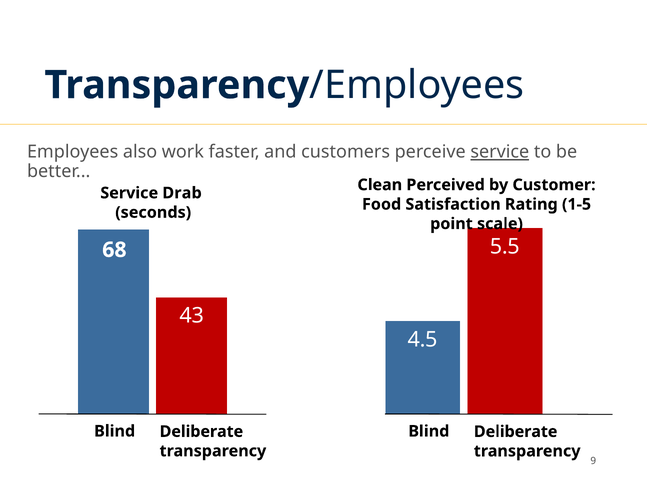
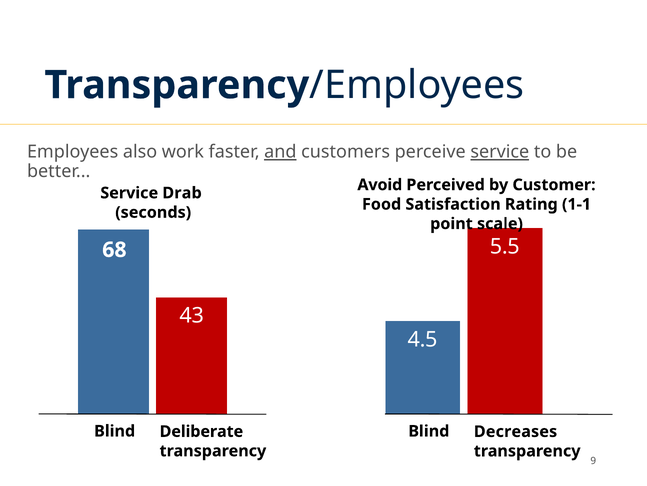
and underline: none -> present
Clean: Clean -> Avoid
1-5: 1-5 -> 1-1
Blind Deliberate: Deliberate -> Decreases
